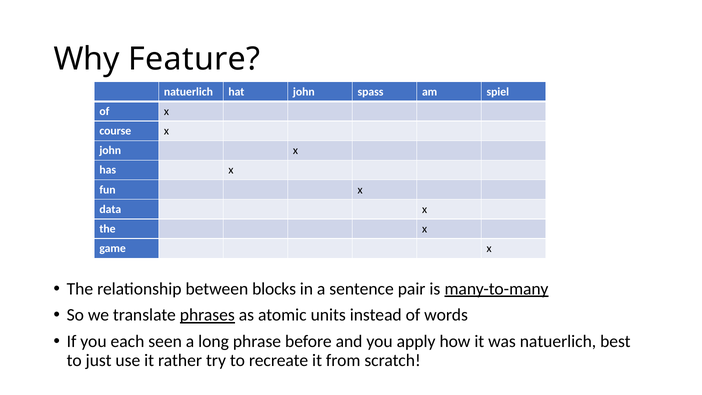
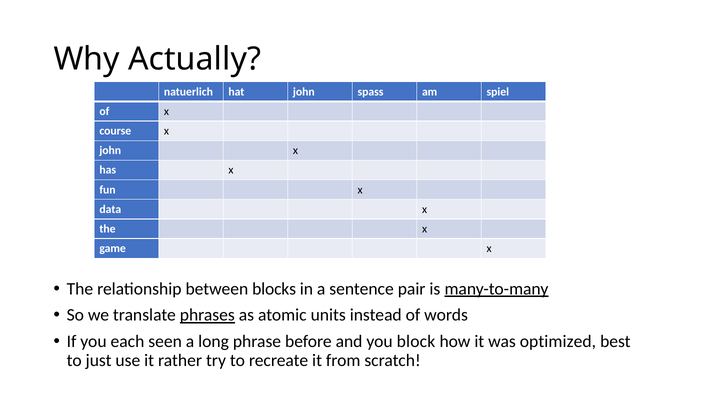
Feature: Feature -> Actually
apply: apply -> block
was natuerlich: natuerlich -> optimized
